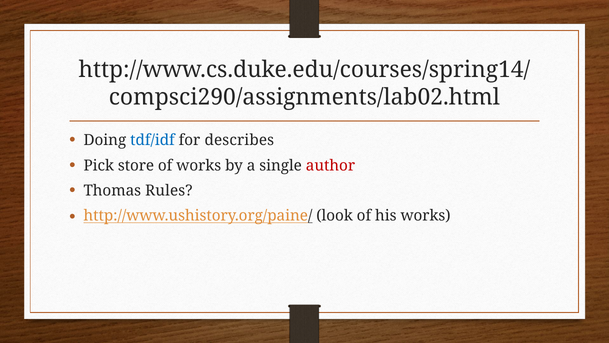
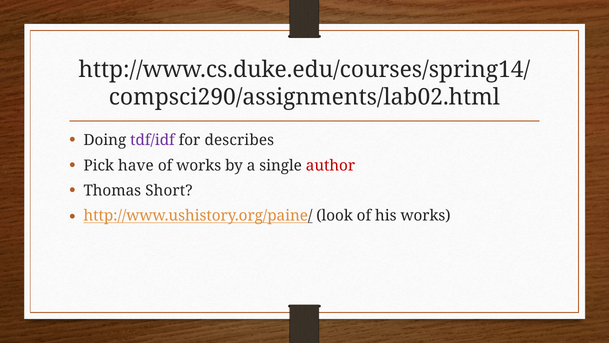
tdf/idf colour: blue -> purple
store: store -> have
Rules: Rules -> Short
